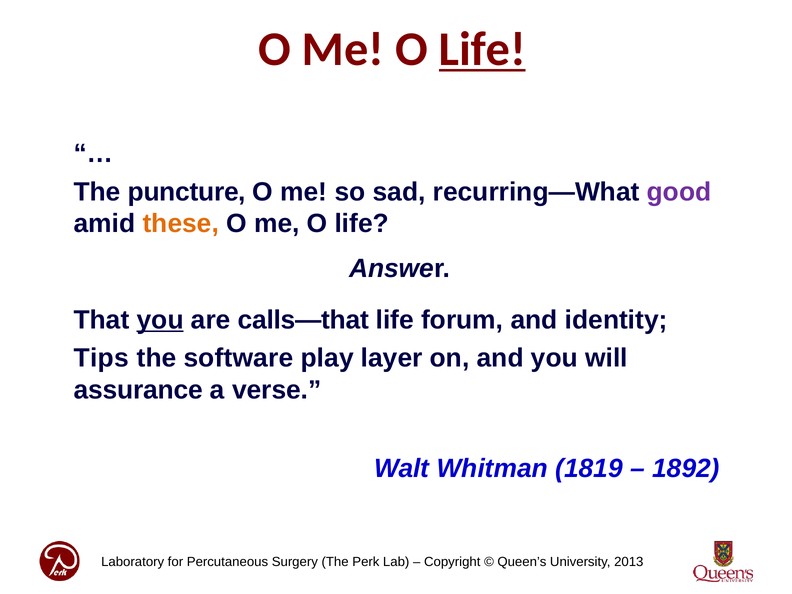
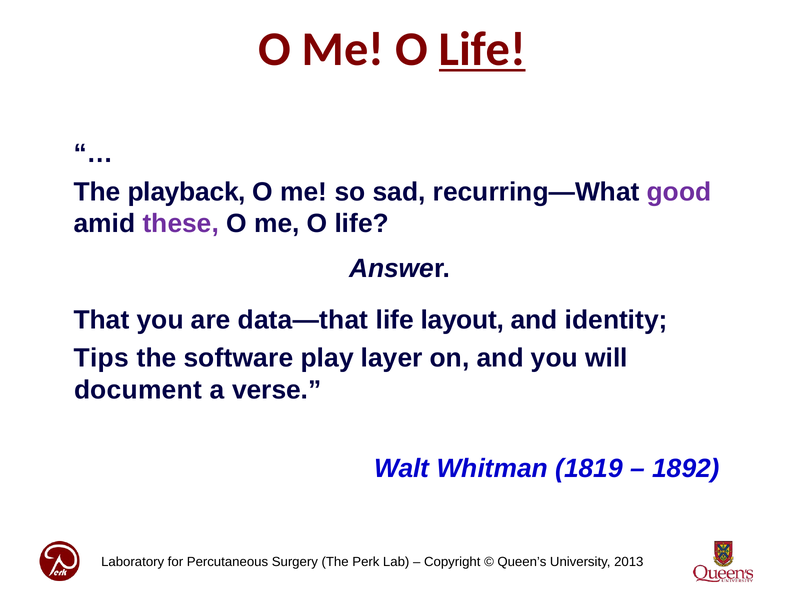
puncture: puncture -> playback
these colour: orange -> purple
you at (160, 320) underline: present -> none
calls—that: calls—that -> data—that
forum: forum -> layout
assurance: assurance -> document
